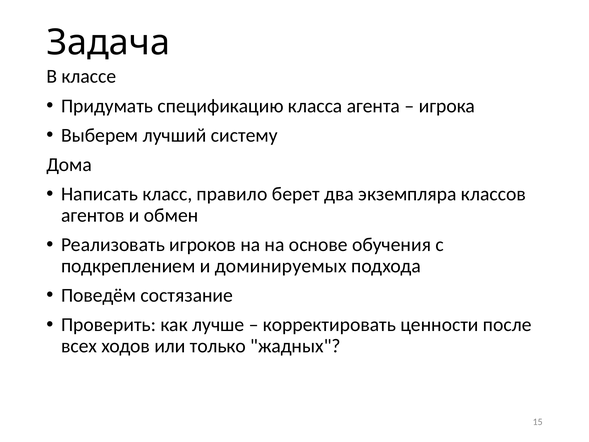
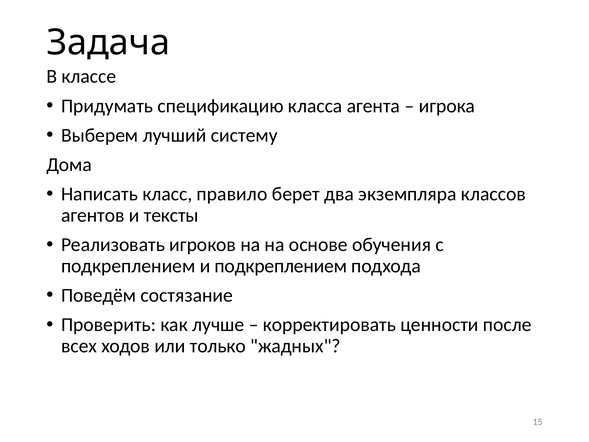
обмен: обмен -> тексты
и доминируемых: доминируемых -> подкреплением
